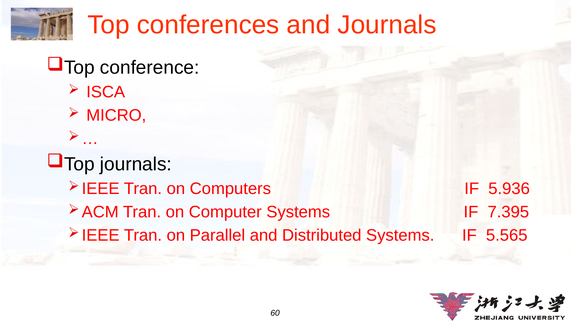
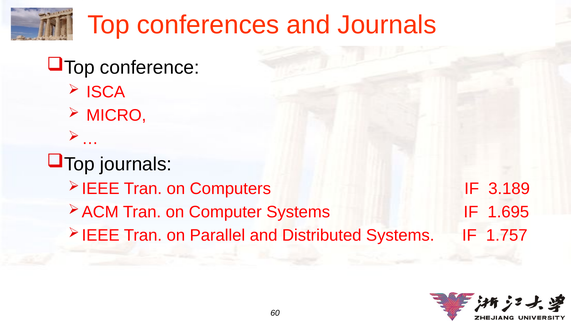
5.936: 5.936 -> 3.189
7.395: 7.395 -> 1.695
5.565: 5.565 -> 1.757
